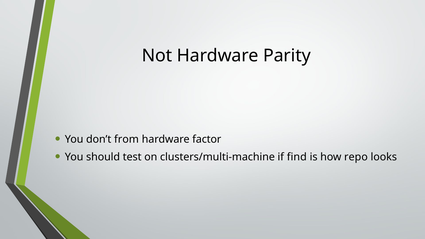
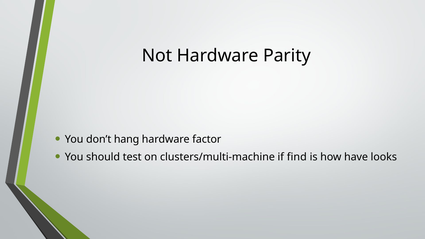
from: from -> hang
repo: repo -> have
